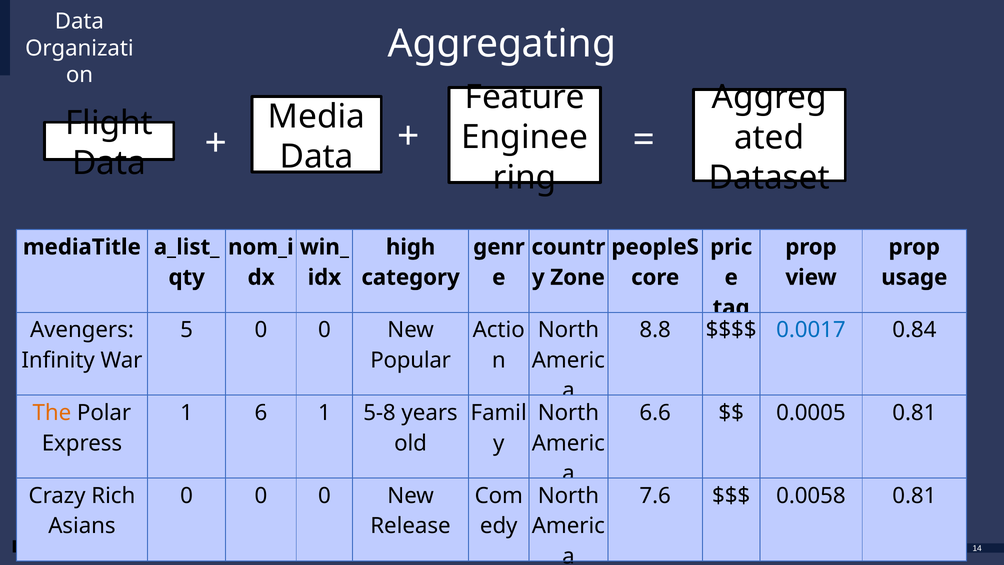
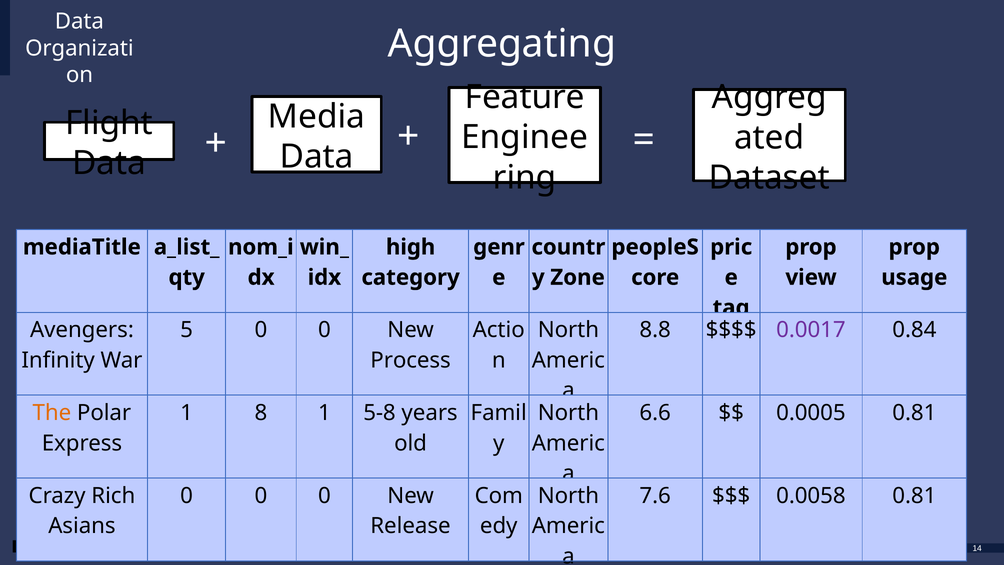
0.0017 colour: blue -> purple
Popular: Popular -> Process
6: 6 -> 8
